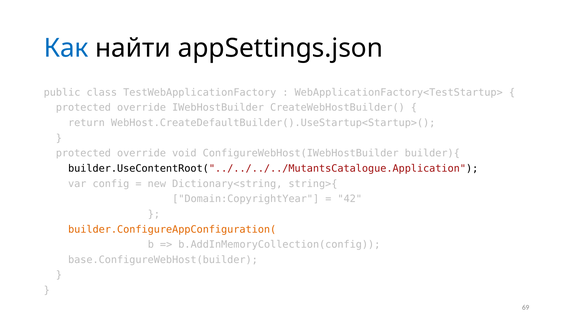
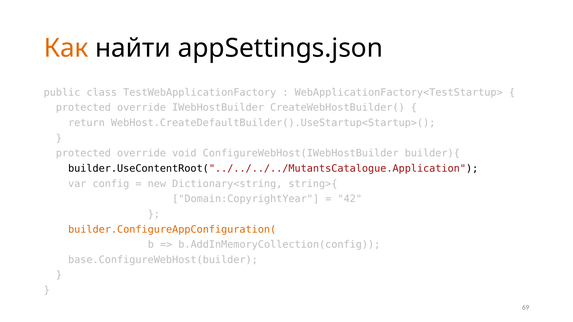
Как colour: blue -> orange
